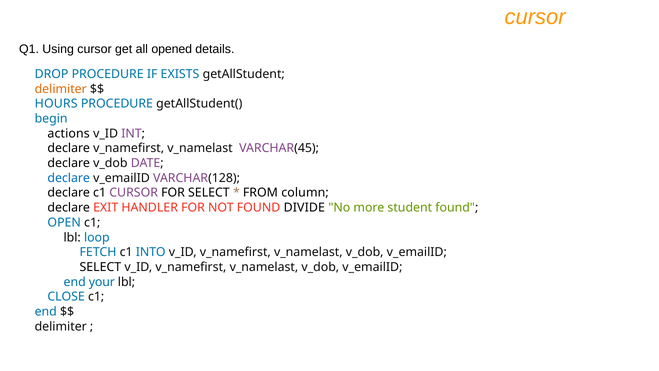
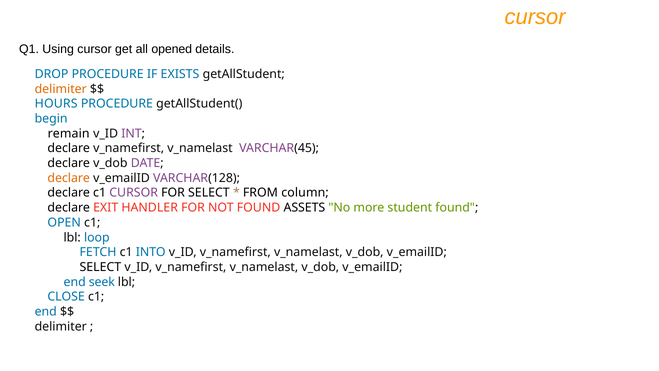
actions: actions -> remain
declare at (69, 178) colour: blue -> orange
DIVIDE: DIVIDE -> ASSETS
your: your -> seek
